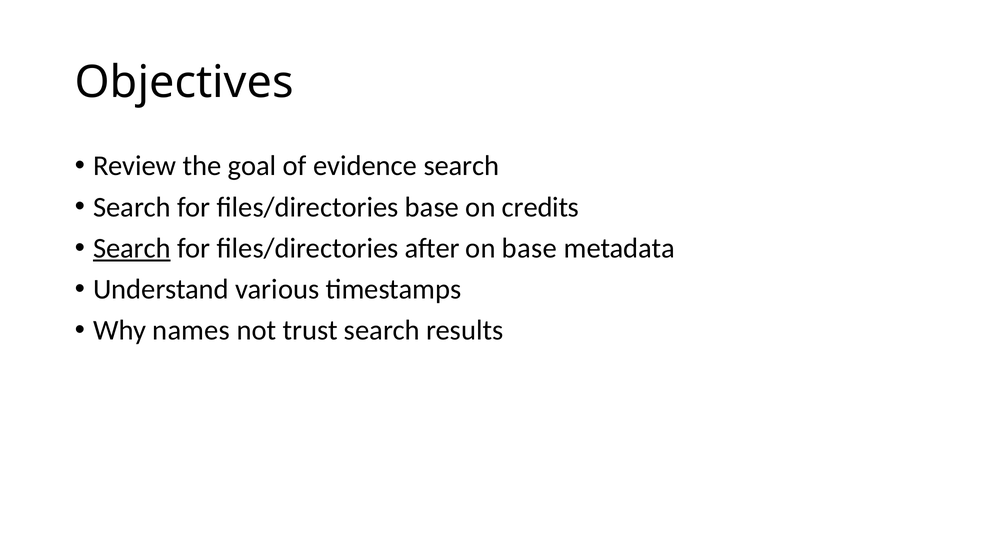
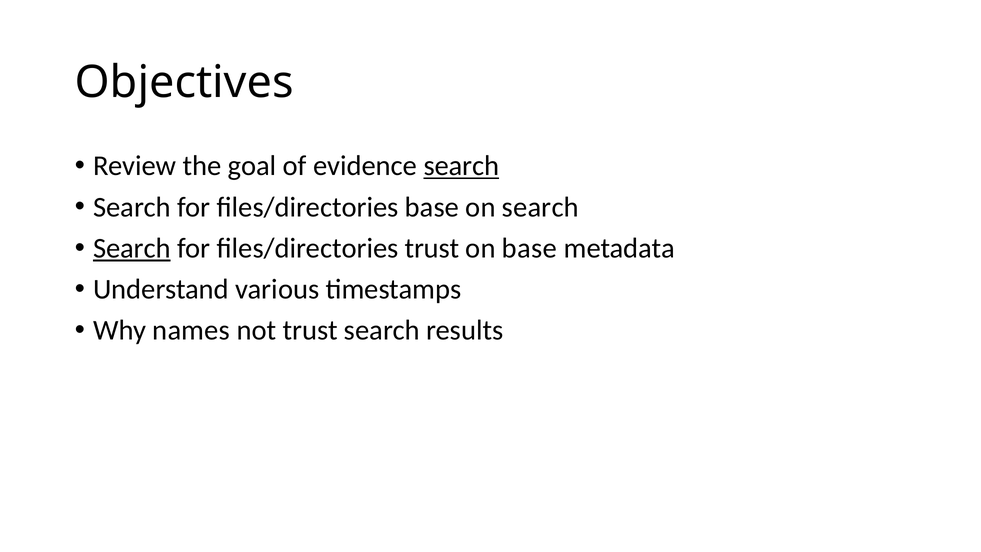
search at (461, 166) underline: none -> present
on credits: credits -> search
files/directories after: after -> trust
